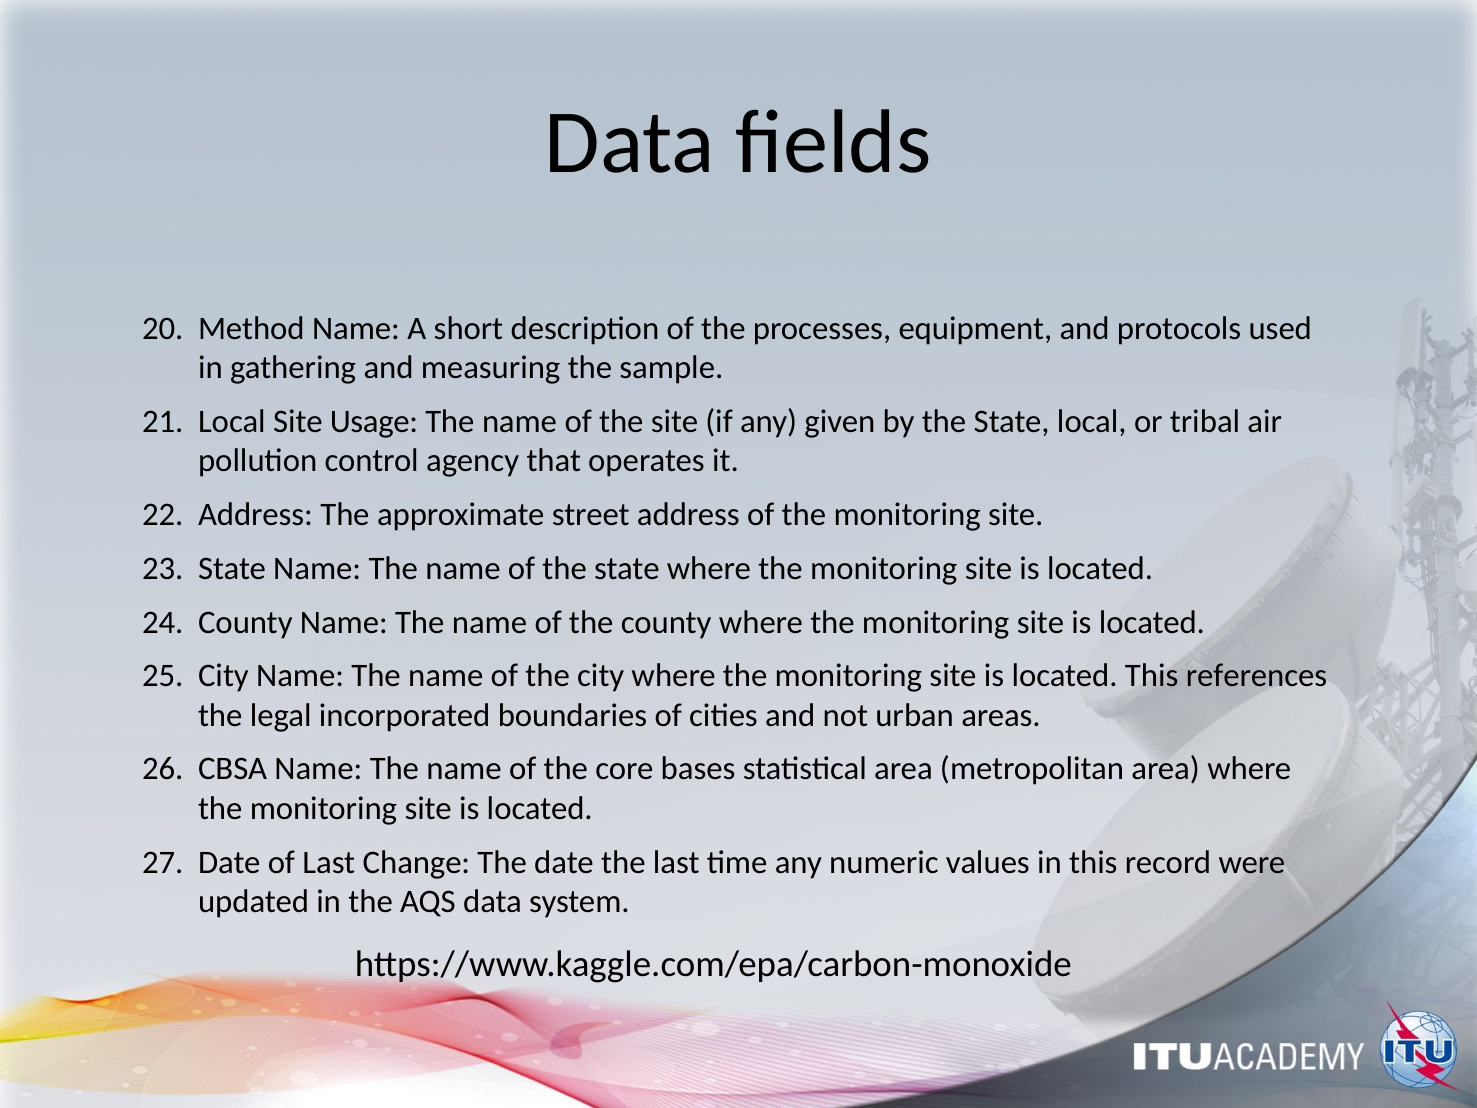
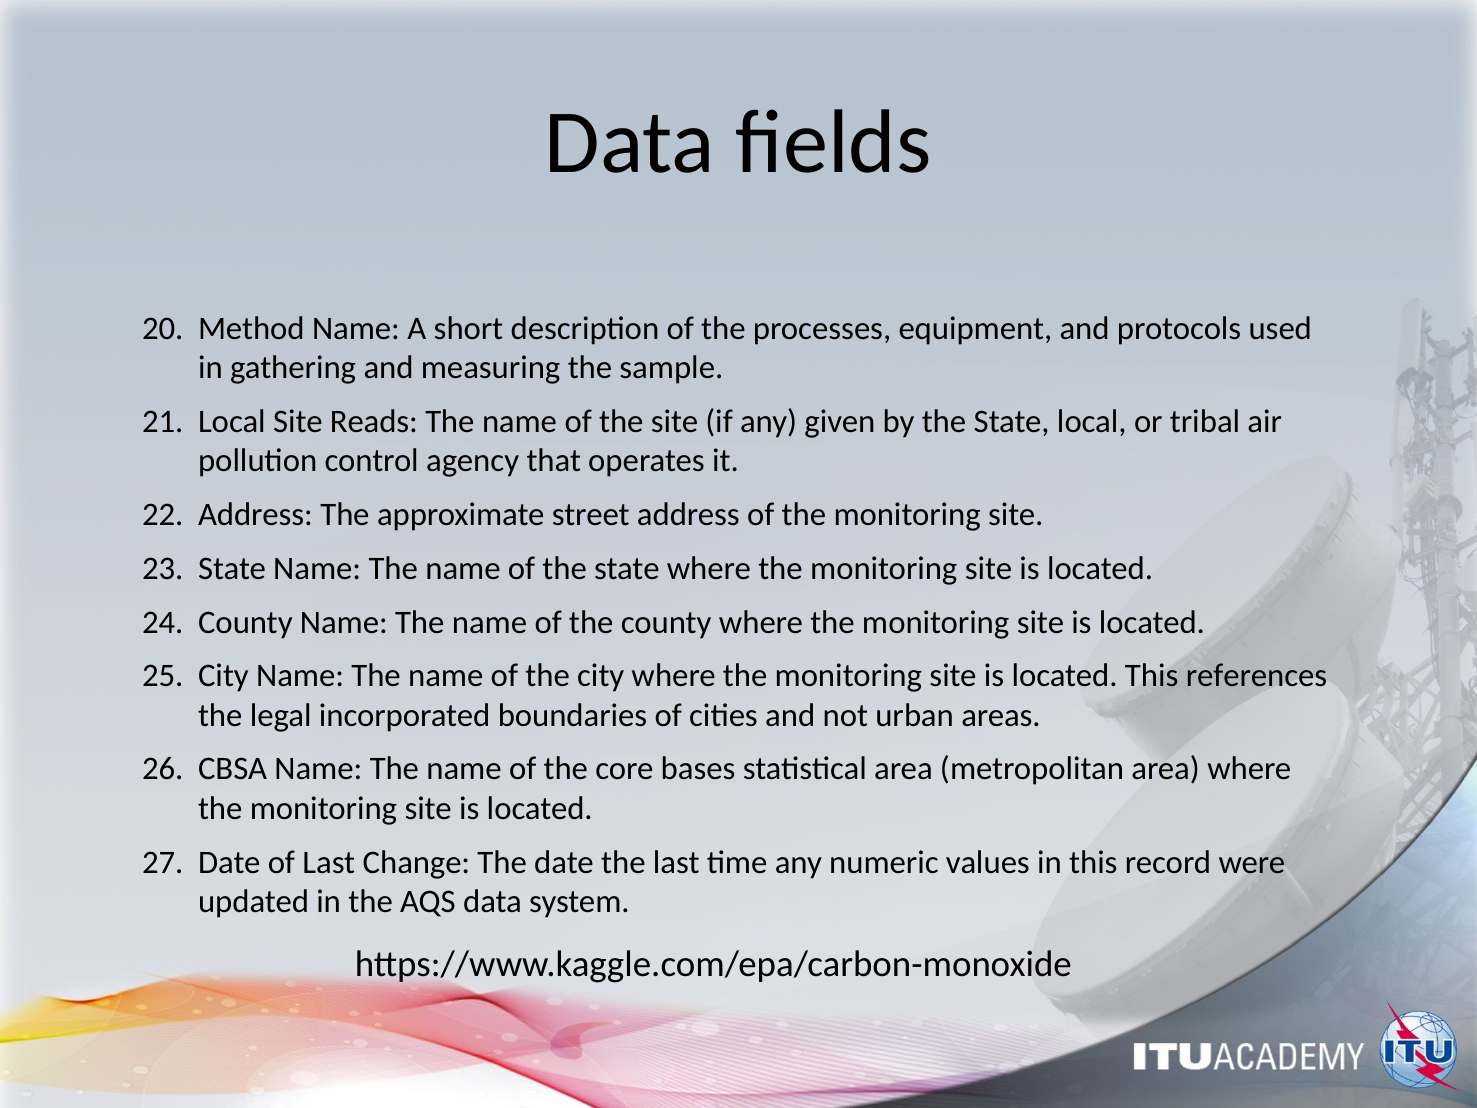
Usage: Usage -> Reads
